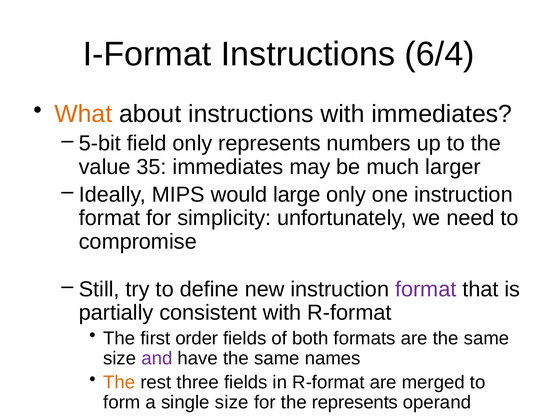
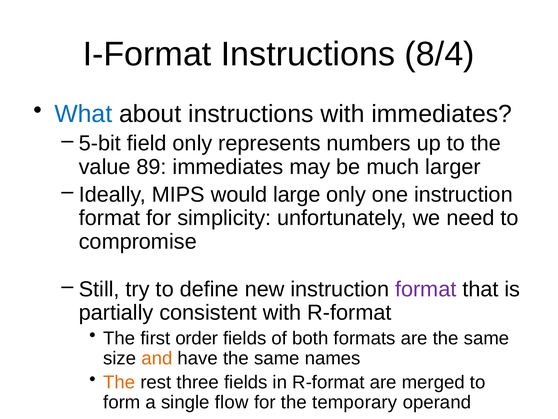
6/4: 6/4 -> 8/4
What colour: orange -> blue
35: 35 -> 89
and colour: purple -> orange
single size: size -> flow
the represents: represents -> temporary
